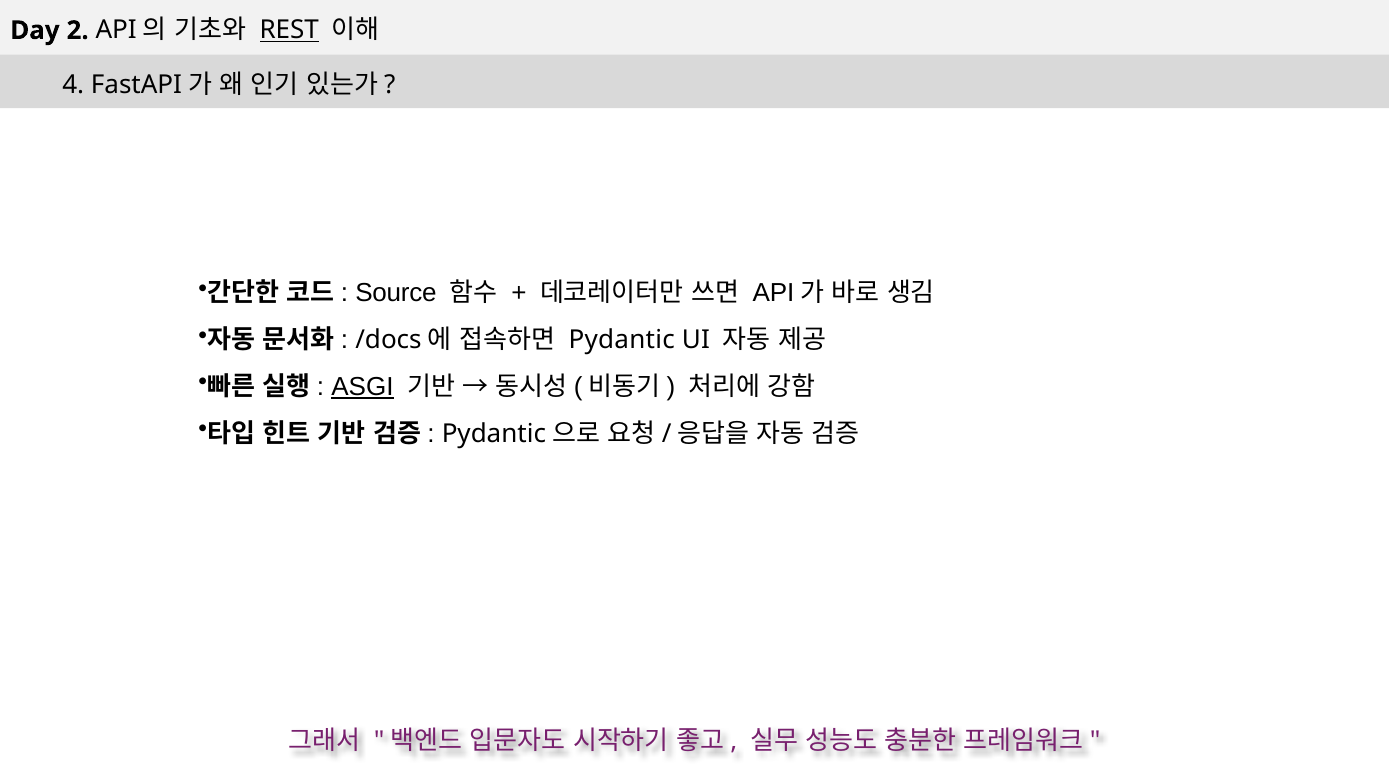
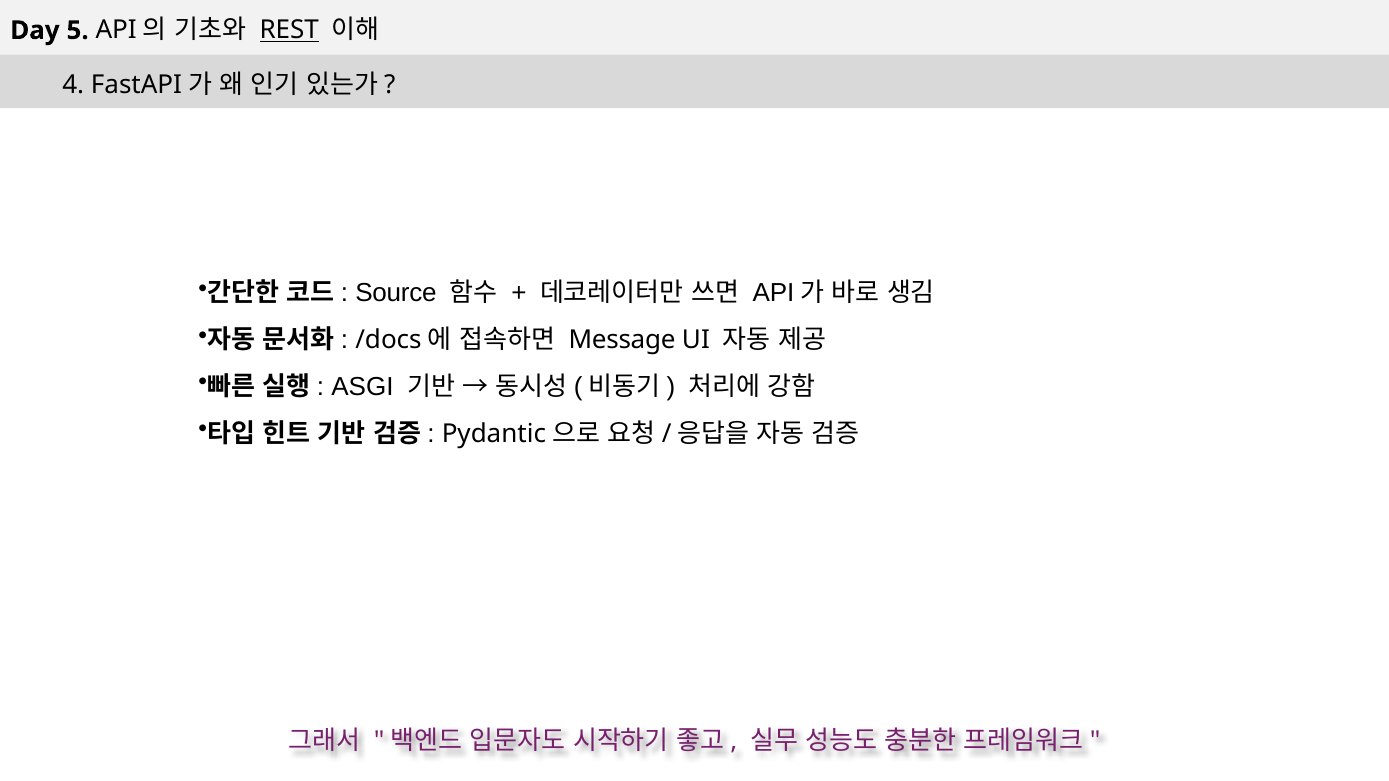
2: 2 -> 5
Pydantic: Pydantic -> Message
ASGI underline: present -> none
